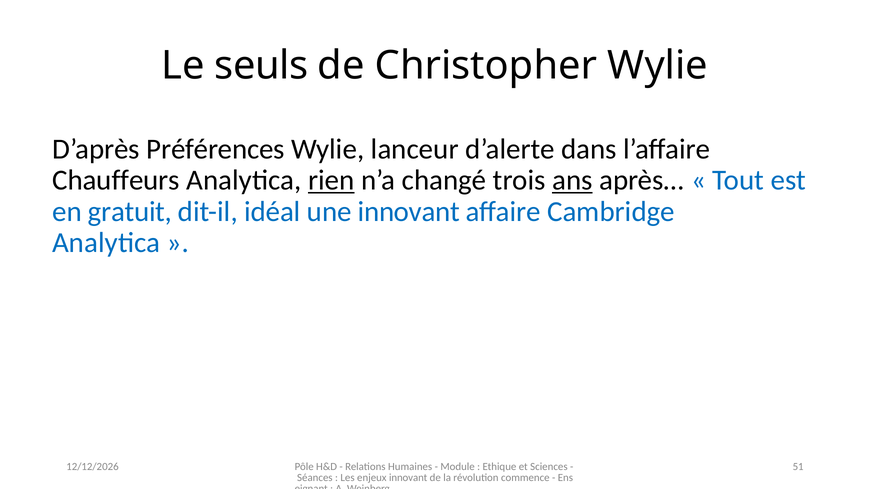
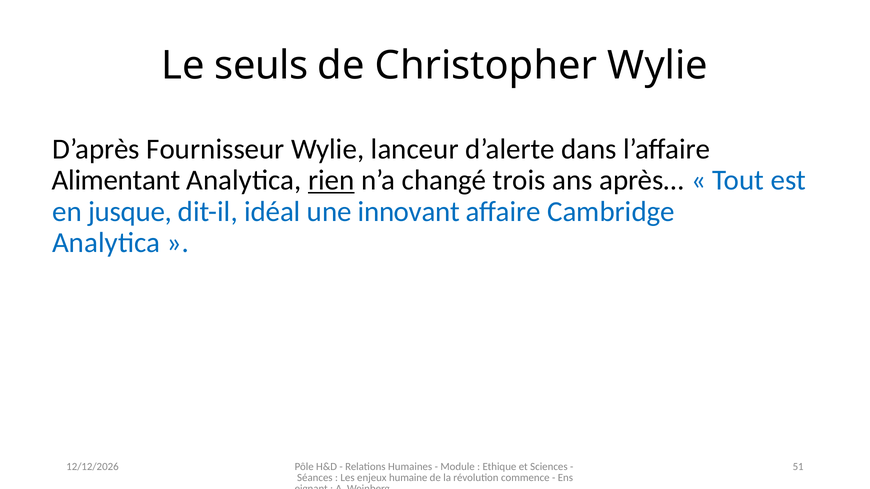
Préférences: Préférences -> Fournisseur
Chauffeurs: Chauffeurs -> Alimentant
ans underline: present -> none
gratuit: gratuit -> jusque
enjeux innovant: innovant -> humaine
